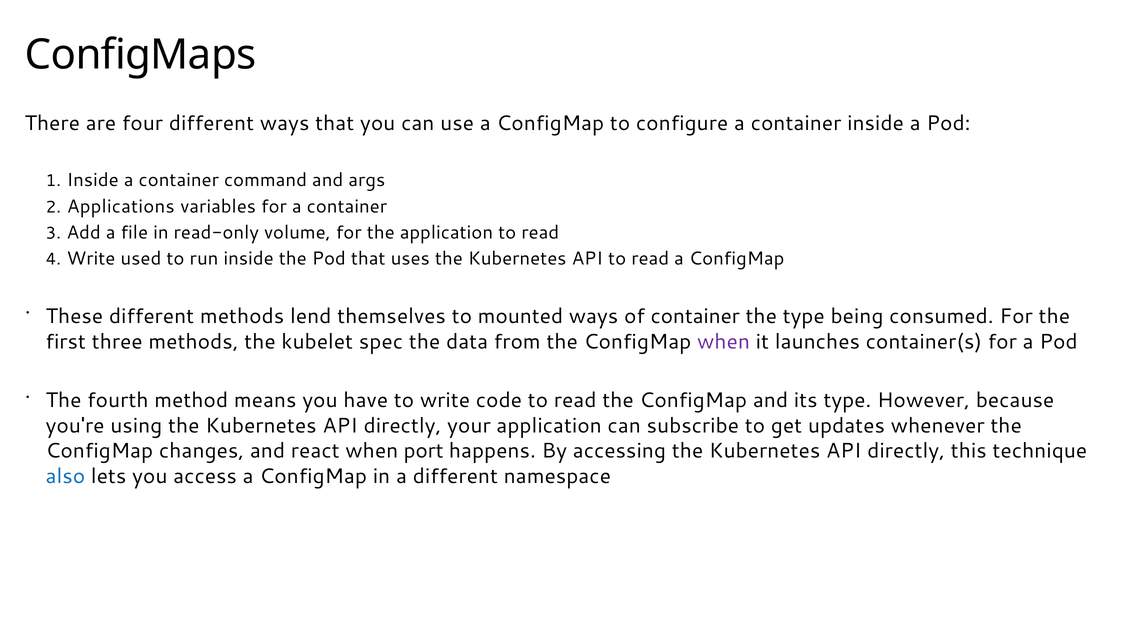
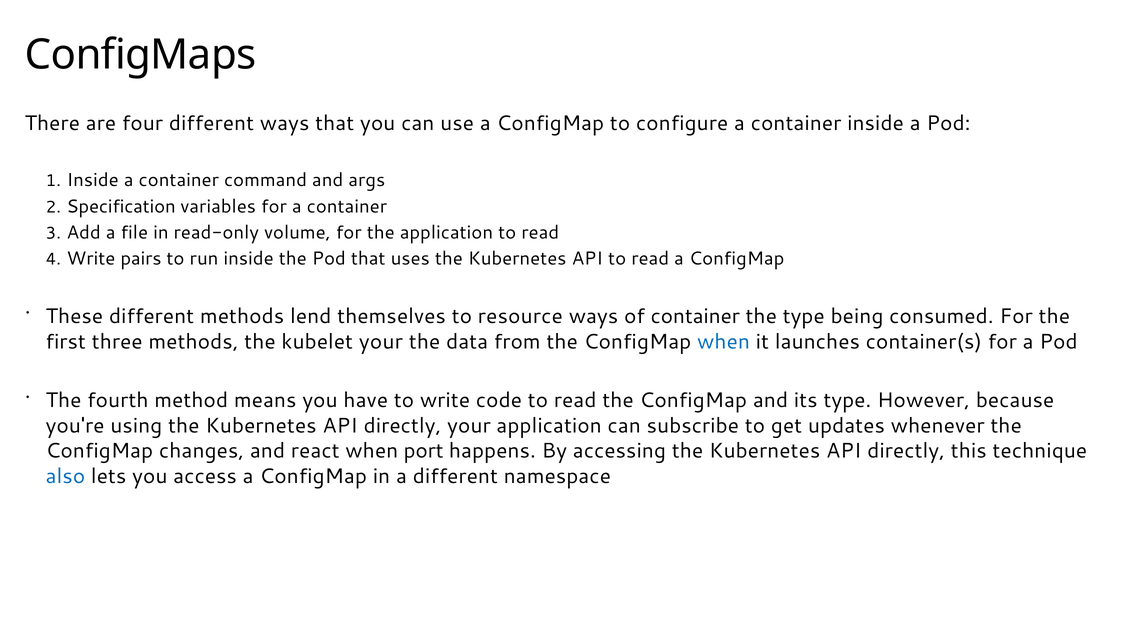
Applications: Applications -> Specification
used: used -> pairs
mounted: mounted -> resource
kubelet spec: spec -> your
when at (724, 342) colour: purple -> blue
